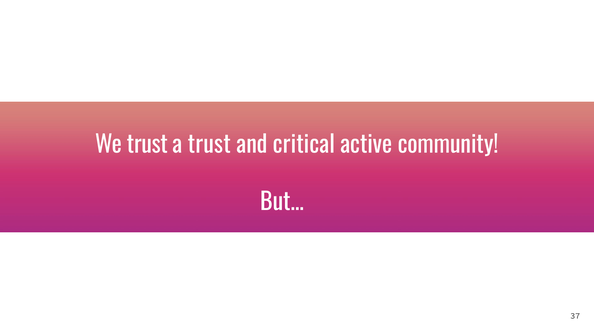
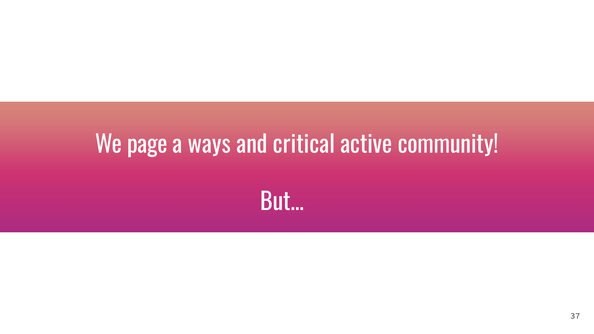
We trust: trust -> page
a trust: trust -> ways
